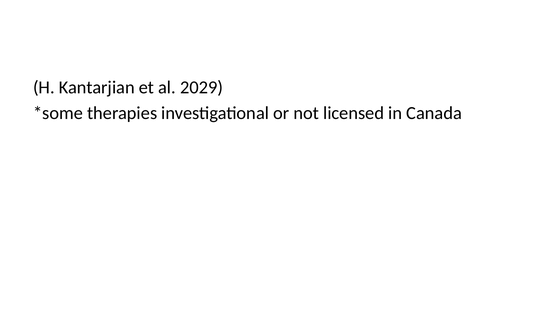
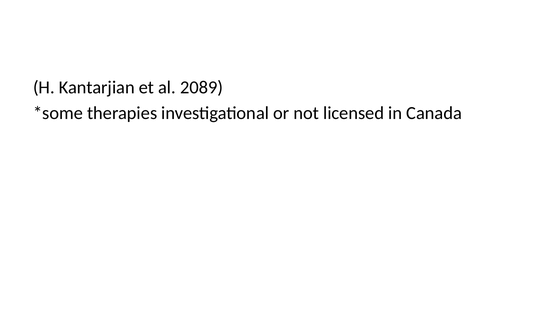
2029: 2029 -> 2089
